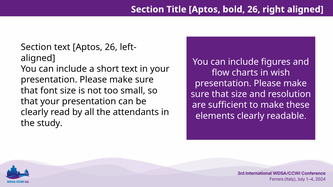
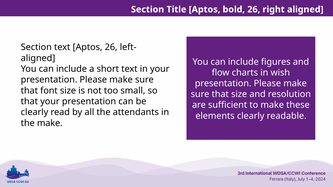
the study: study -> make
